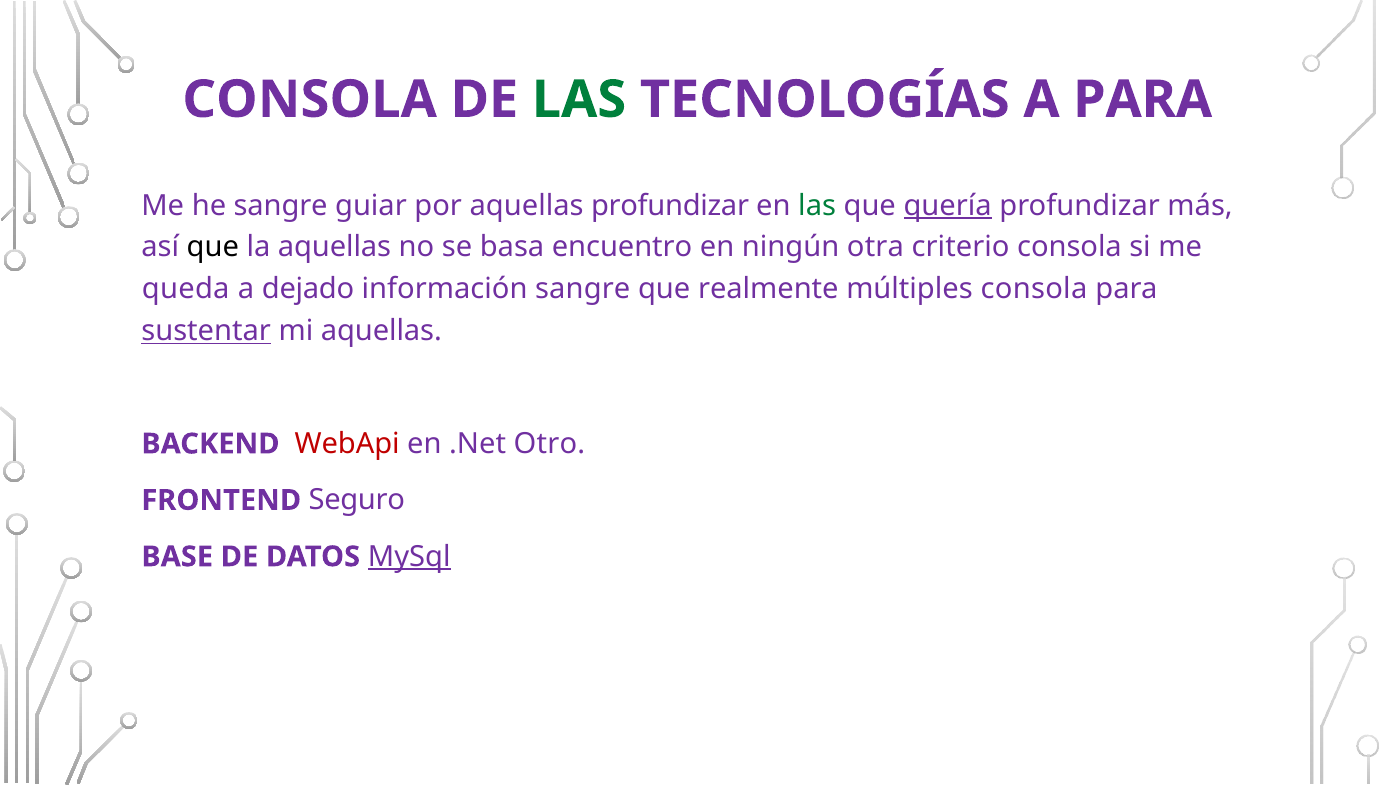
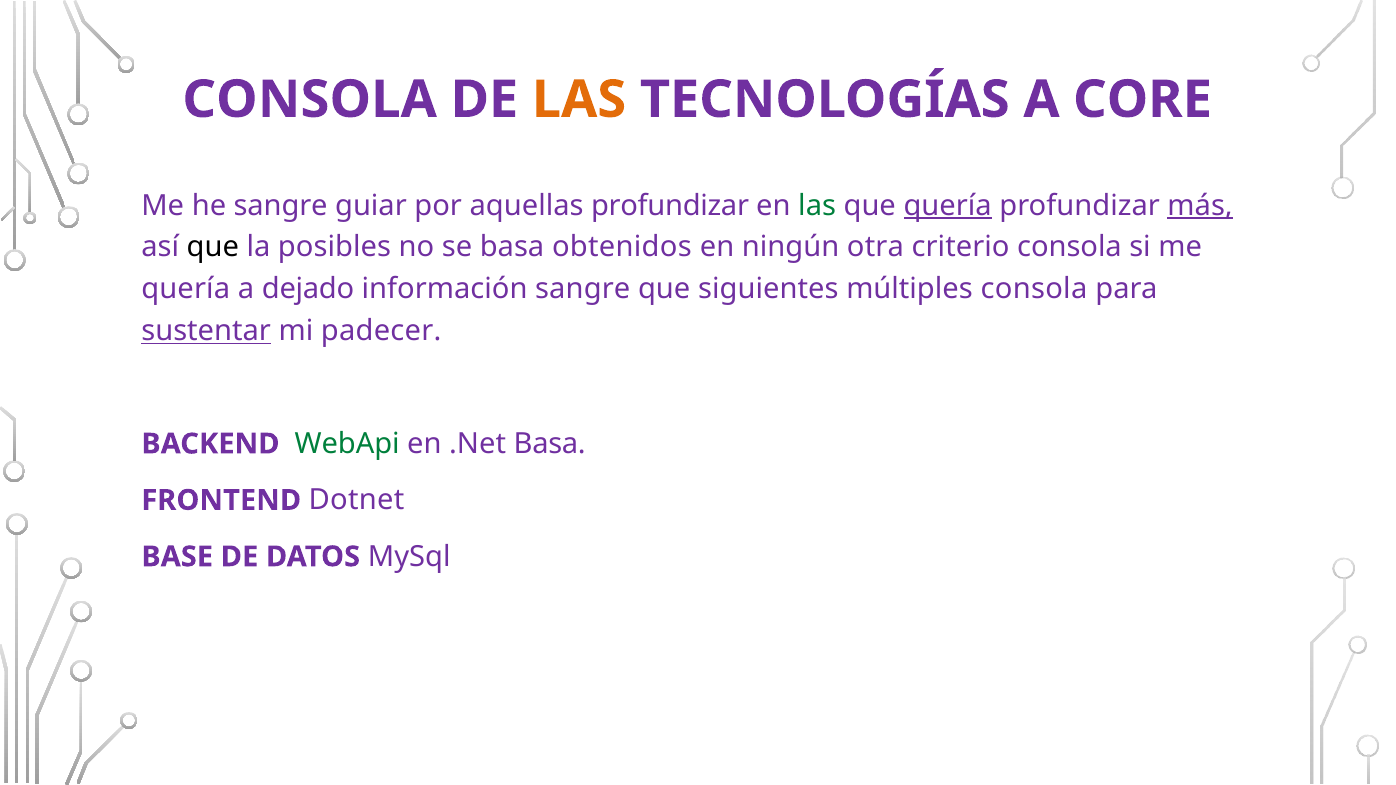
LAS at (579, 100) colour: green -> orange
A PARA: PARA -> CORE
más underline: none -> present
la aquellas: aquellas -> posibles
encuentro: encuentro -> obtenidos
queda at (186, 289): queda -> quería
realmente: realmente -> siguientes
mi aquellas: aquellas -> padecer
WebApi colour: red -> green
.Net Otro: Otro -> Basa
Seguro: Seguro -> Dotnet
MySql underline: present -> none
